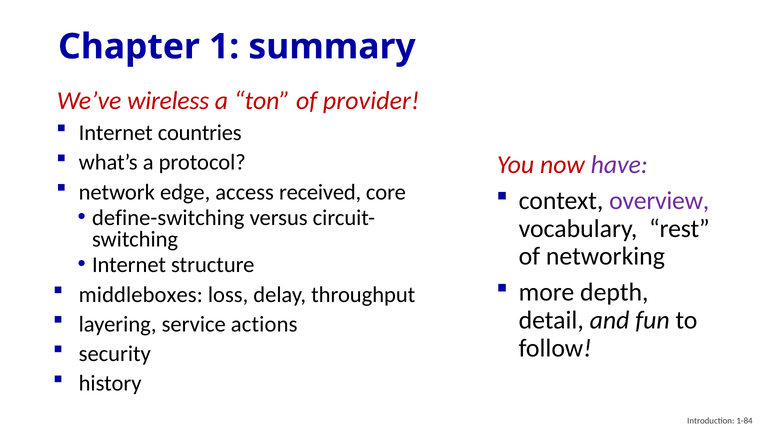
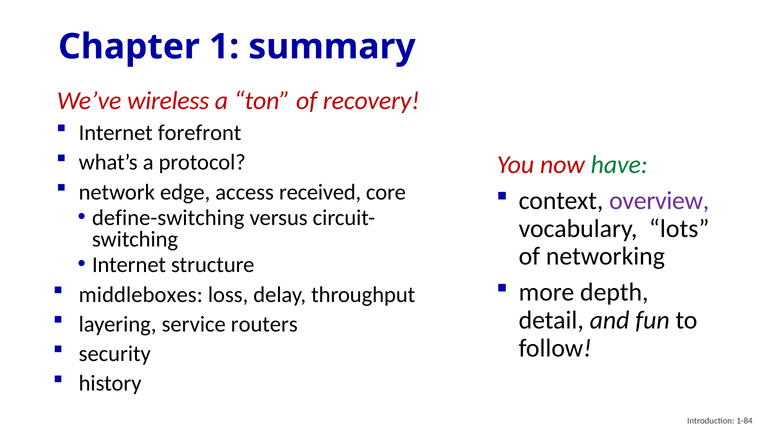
provider: provider -> recovery
countries: countries -> forefront
have colour: purple -> green
rest: rest -> lots
actions: actions -> routers
